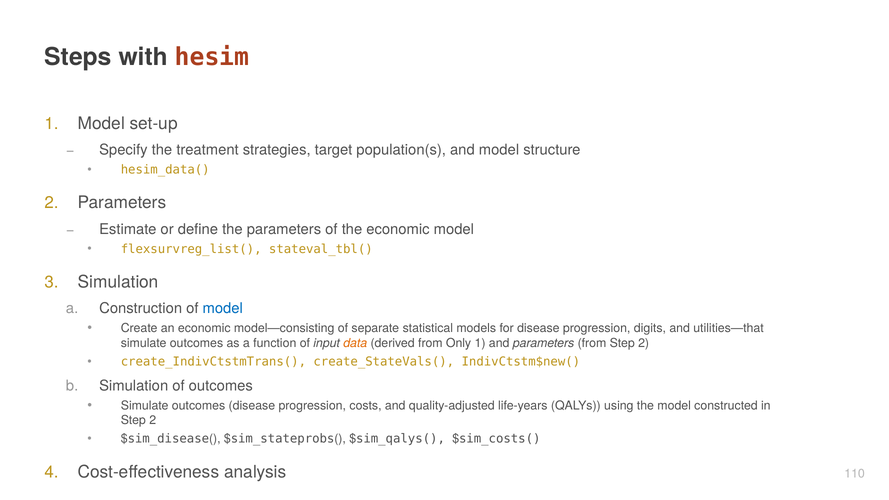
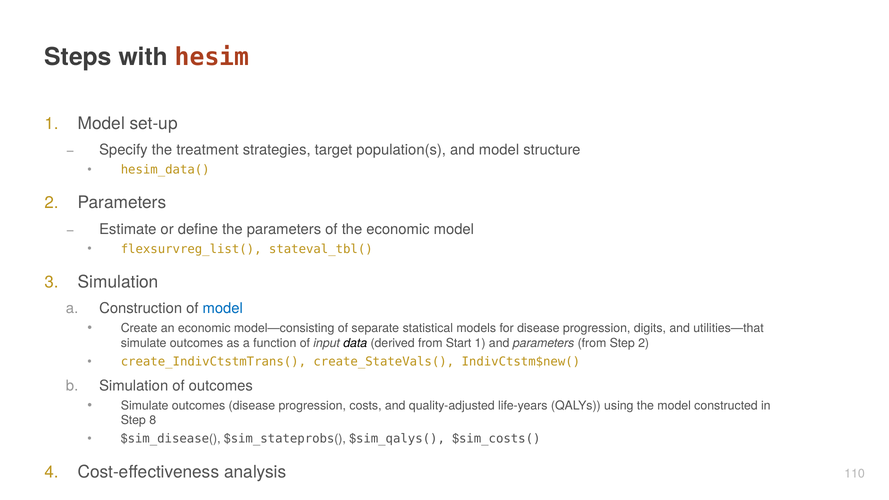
data colour: orange -> black
Only: Only -> Start
2 at (153, 420): 2 -> 8
